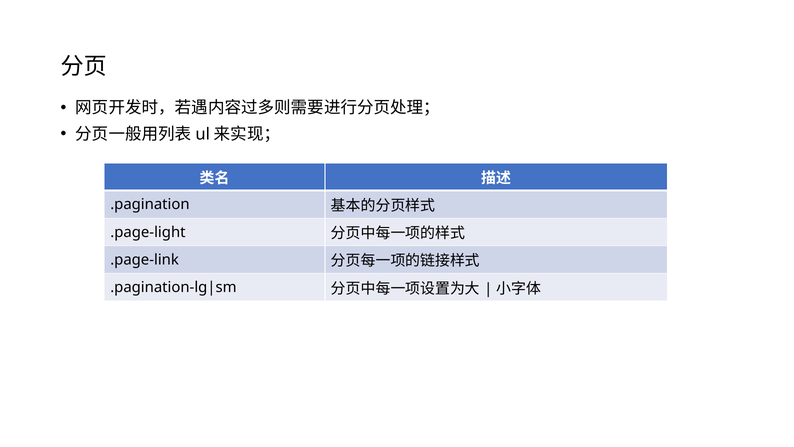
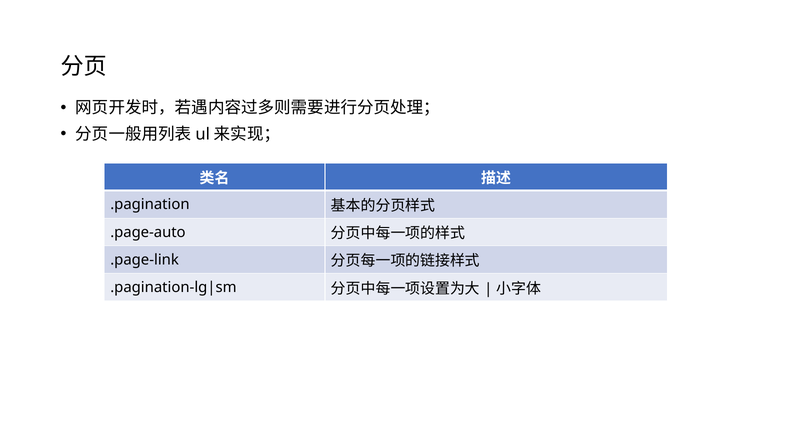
.page-light: .page-light -> .page-auto
